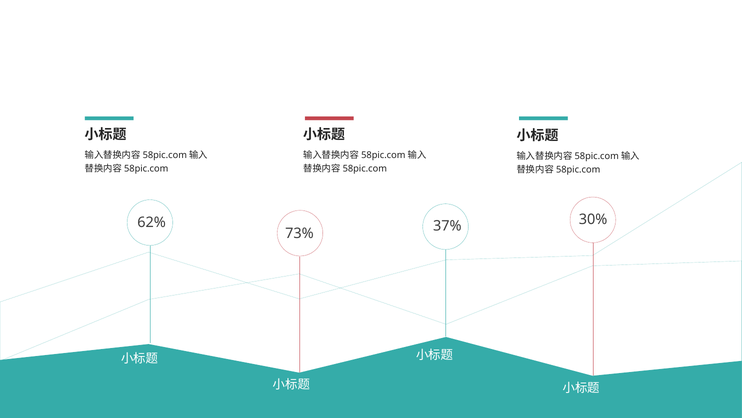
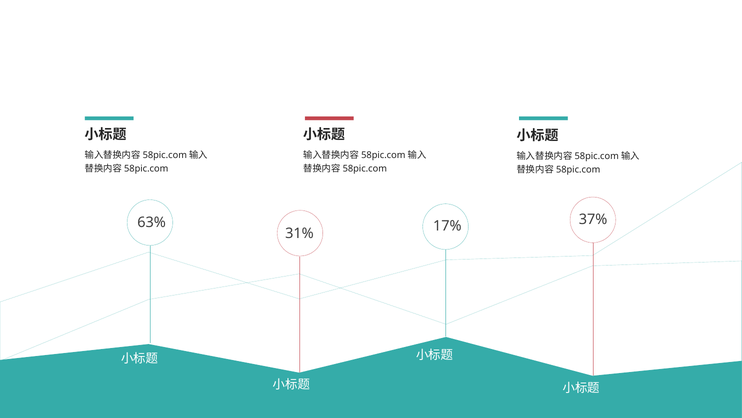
30%: 30% -> 37%
62%: 62% -> 63%
37%: 37% -> 17%
73%: 73% -> 31%
